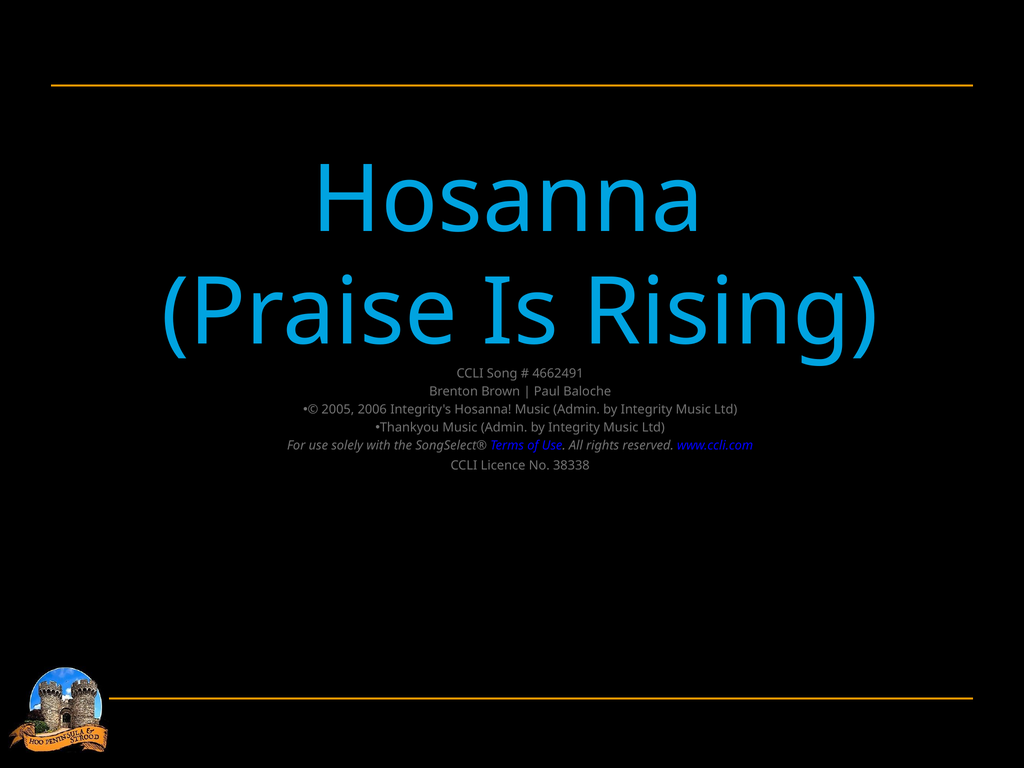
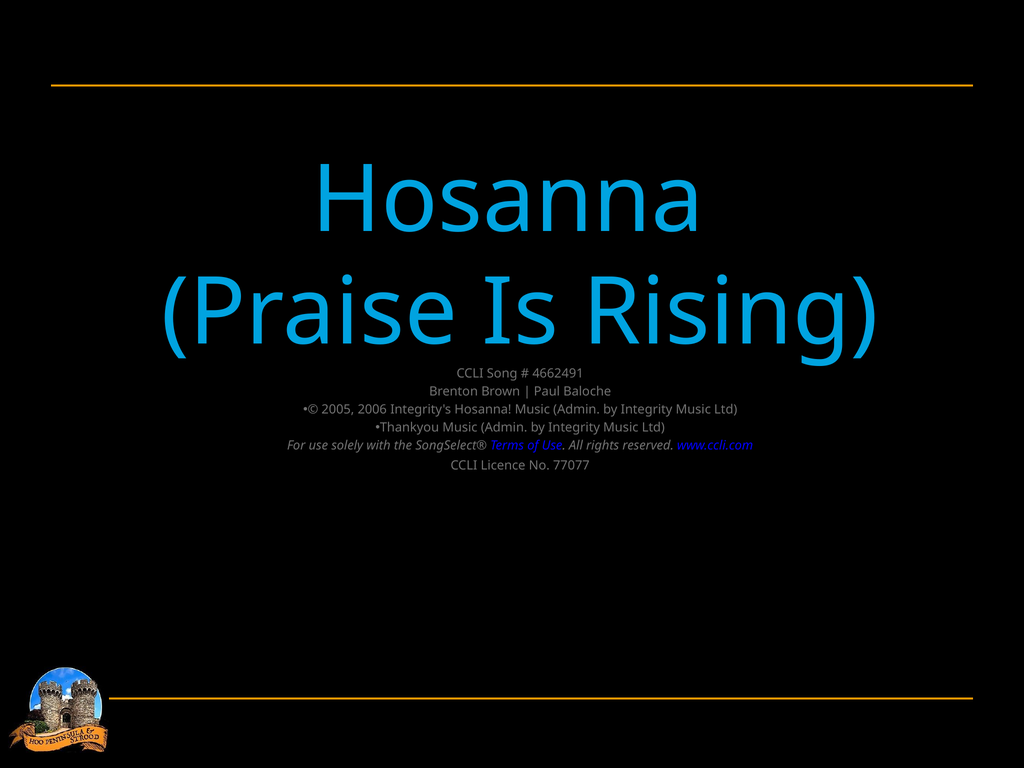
38338: 38338 -> 77077
